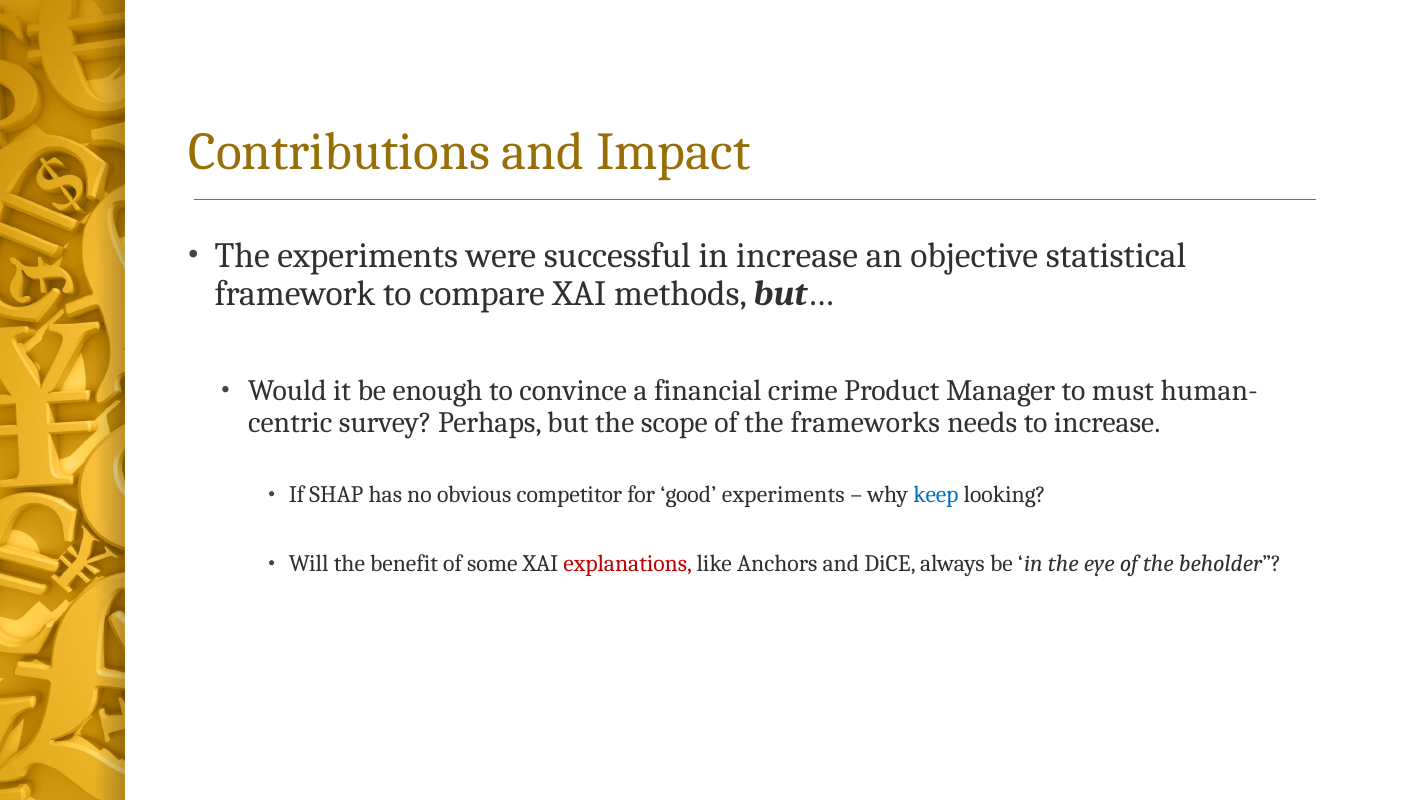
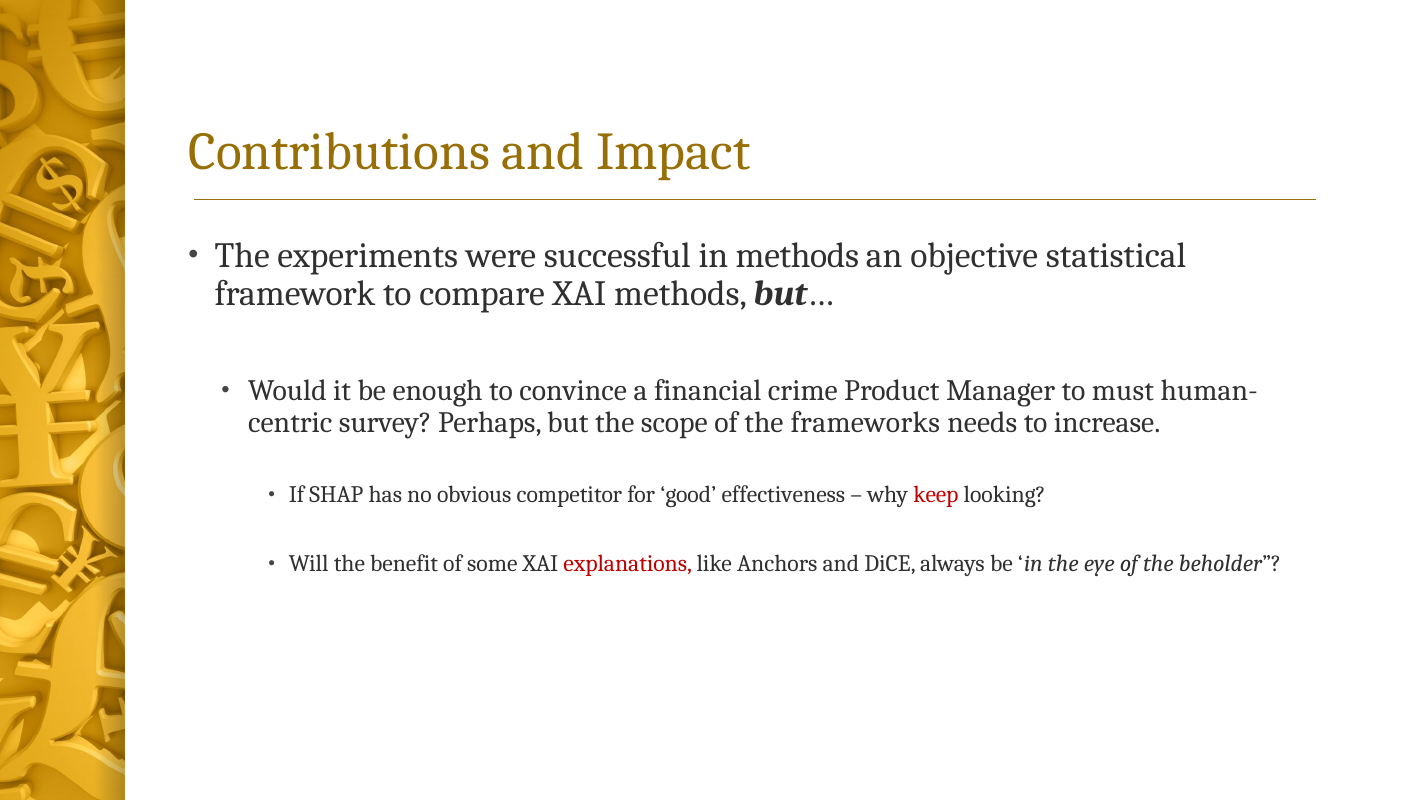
in increase: increase -> methods
good experiments: experiments -> effectiveness
keep colour: blue -> red
